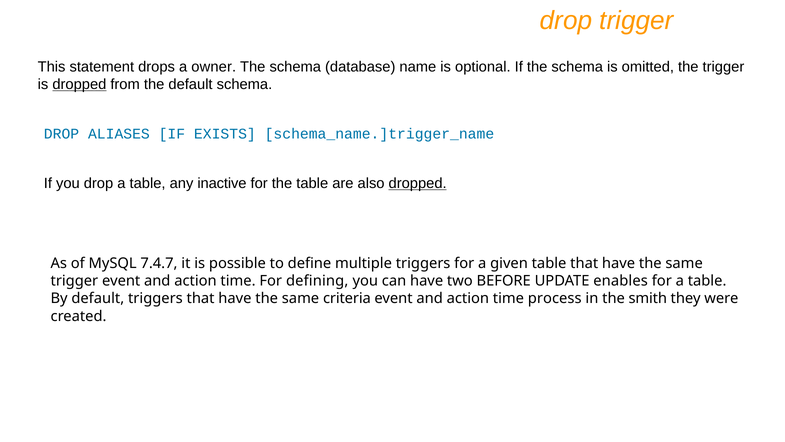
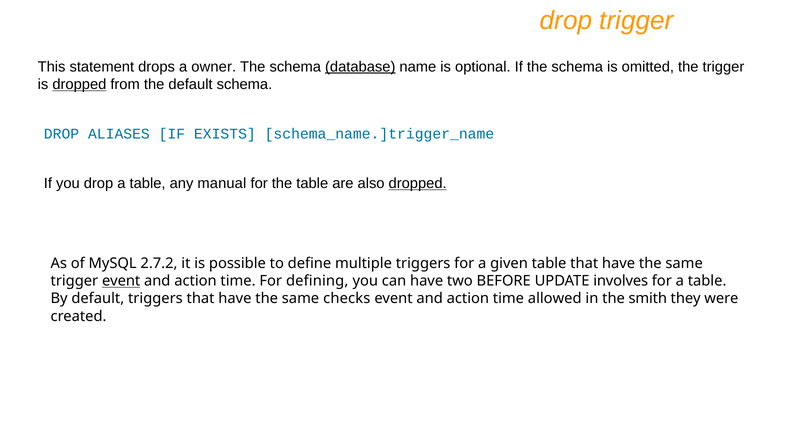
database underline: none -> present
inactive: inactive -> manual
7.4.7: 7.4.7 -> 2.7.2
event at (121, 281) underline: none -> present
enables: enables -> involves
criteria: criteria -> checks
process: process -> allowed
